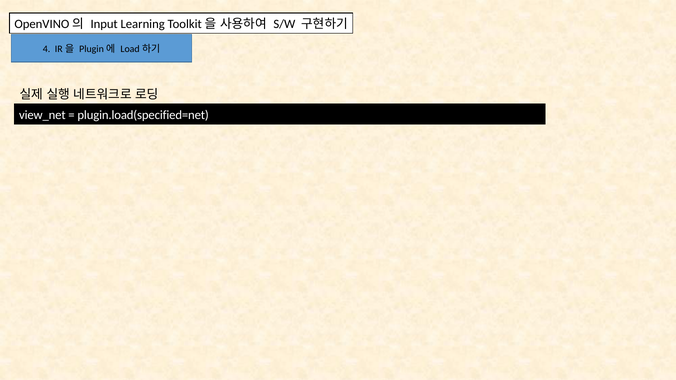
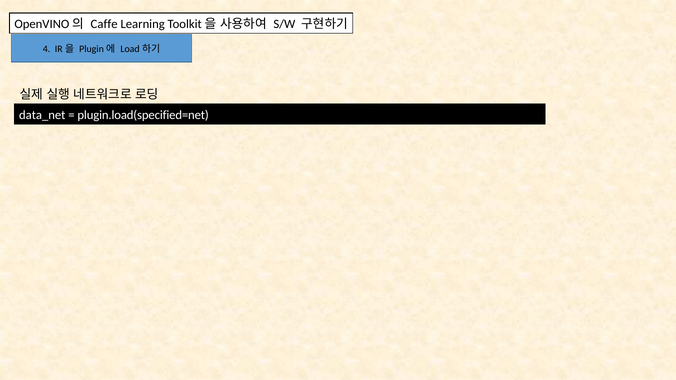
Input: Input -> Caffe
view_net: view_net -> data_net
